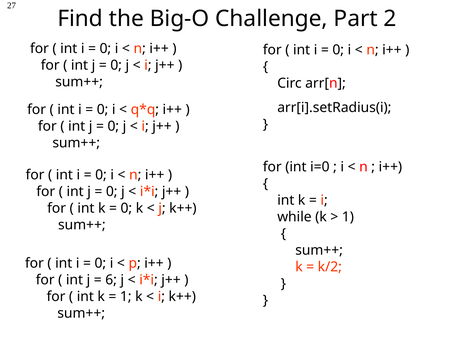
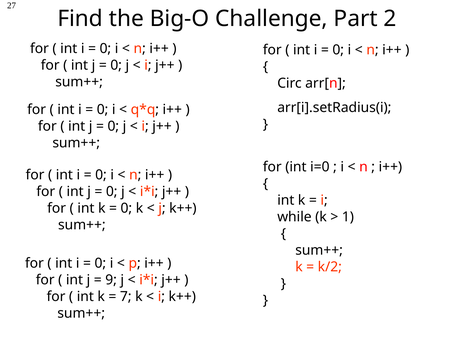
6: 6 -> 9
1 at (126, 296): 1 -> 7
